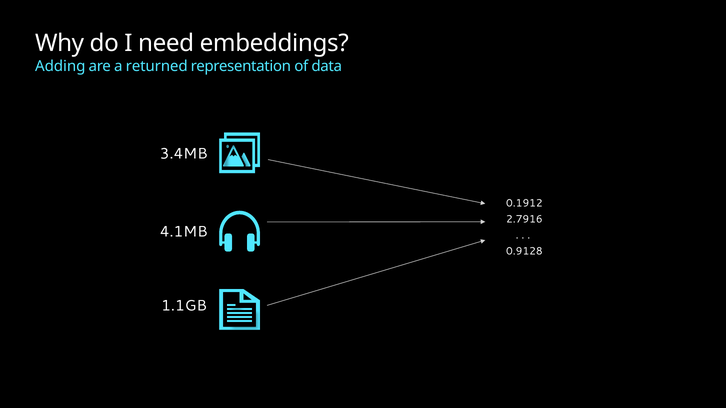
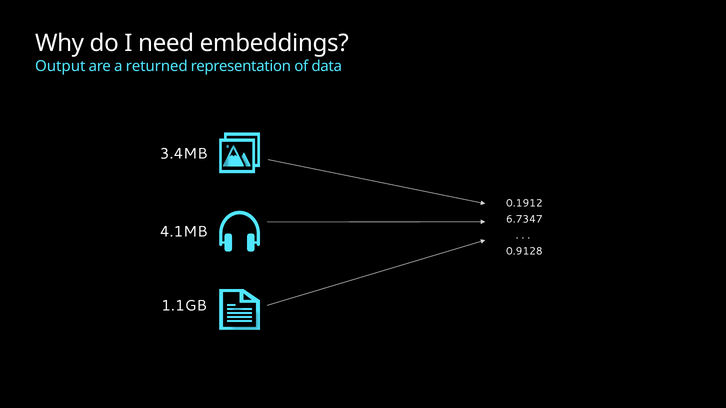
Adding: Adding -> Output
2.7916: 2.7916 -> 6.7347
